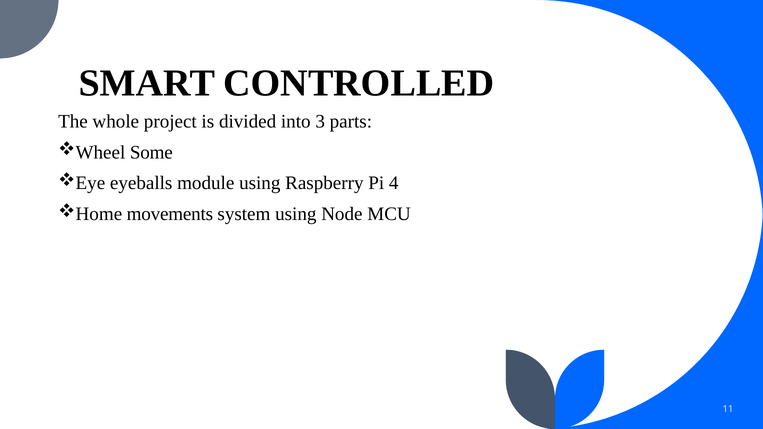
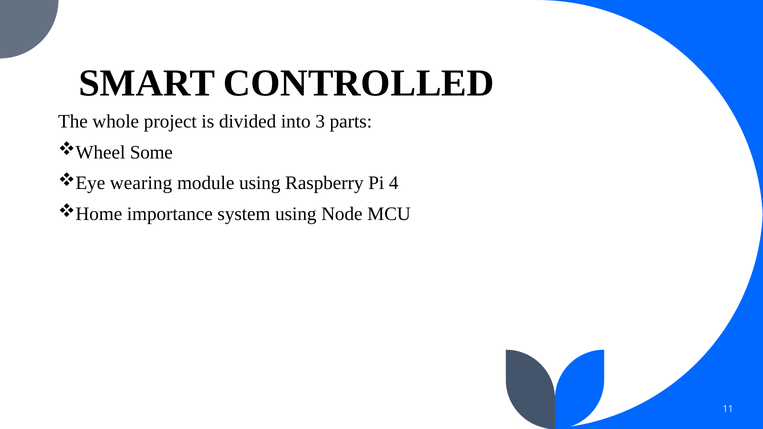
eyeballs: eyeballs -> wearing
movements: movements -> importance
